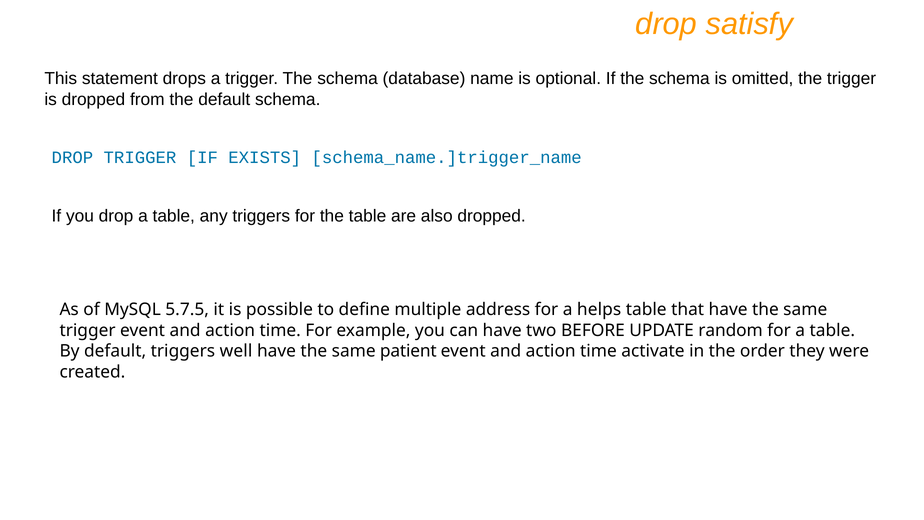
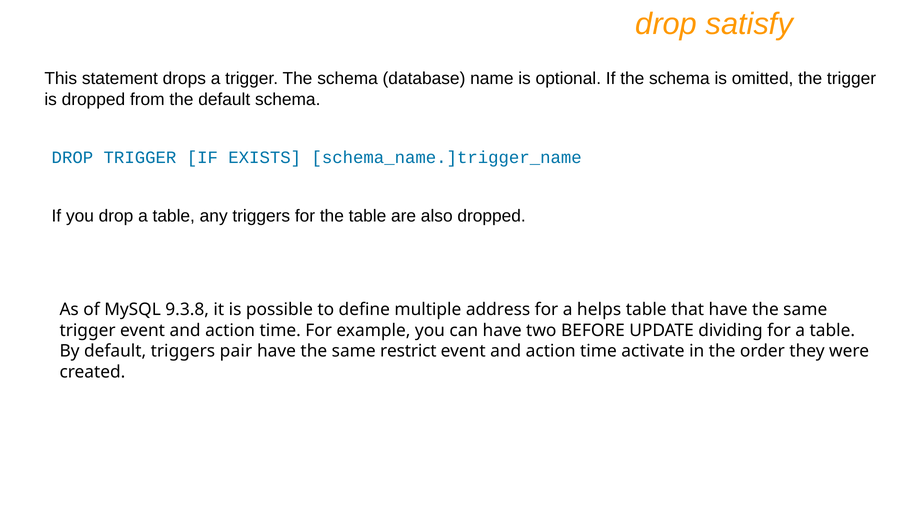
5.7.5: 5.7.5 -> 9.3.8
random: random -> dividing
well: well -> pair
patient: patient -> restrict
